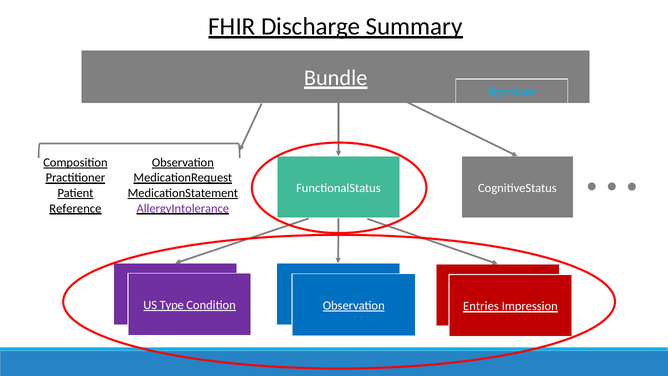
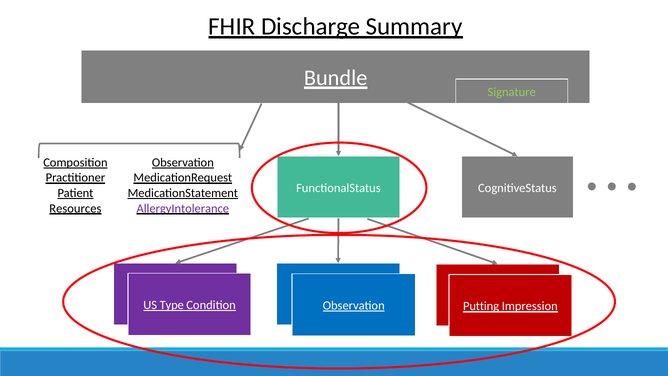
Signature colour: light blue -> light green
Reference: Reference -> Resources
Entries: Entries -> Putting
